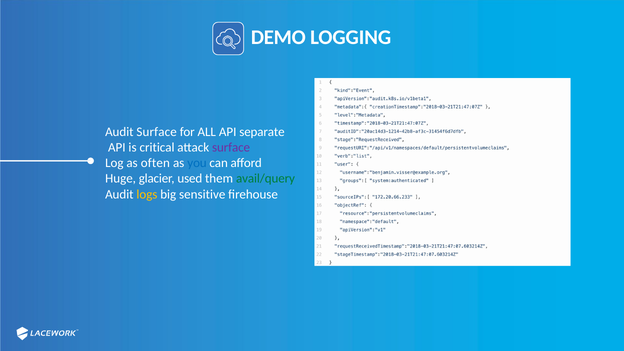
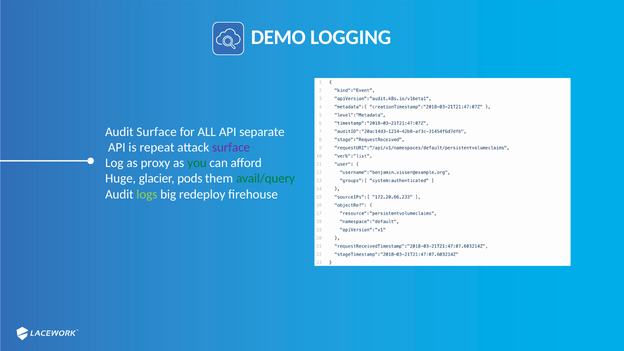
critical: critical -> repeat
often: often -> proxy
you colour: blue -> green
used: used -> pods
logs colour: yellow -> light green
sensitive: sensitive -> redeploy
